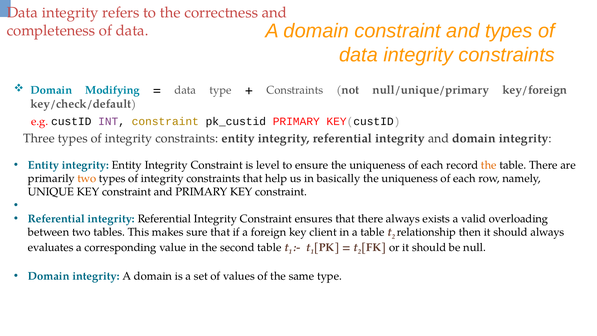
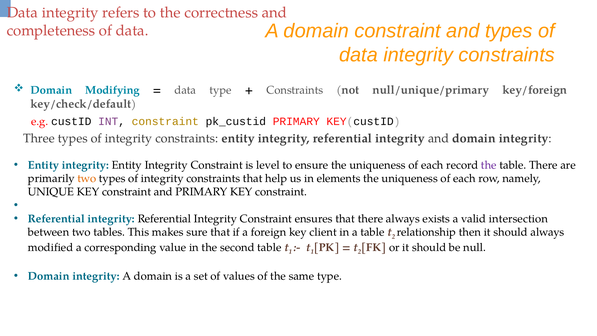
the at (489, 165) colour: orange -> purple
basically: basically -> elements
overloading: overloading -> intersection
evaluates: evaluates -> modified
